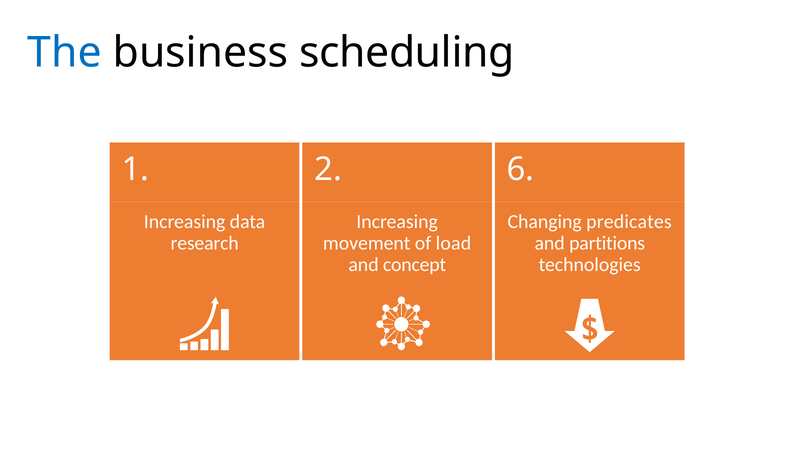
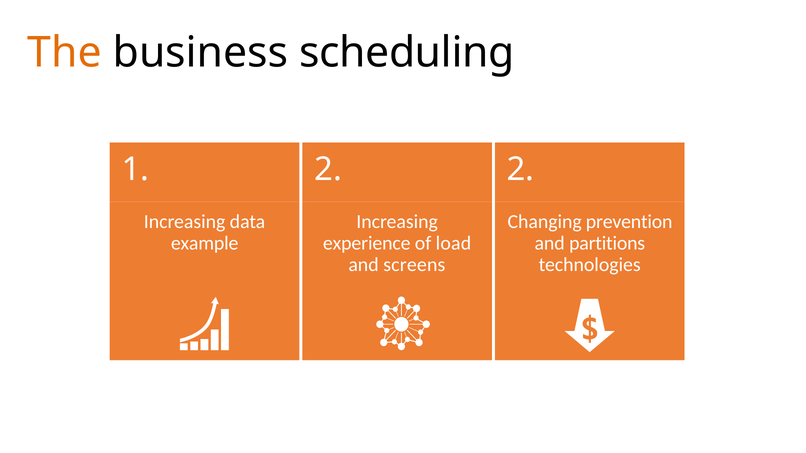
The colour: blue -> orange
2 6: 6 -> 2
predicates: predicates -> prevention
research: research -> example
movement: movement -> experience
concept: concept -> screens
